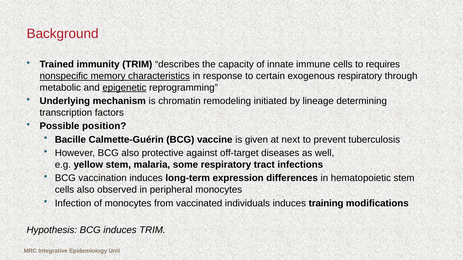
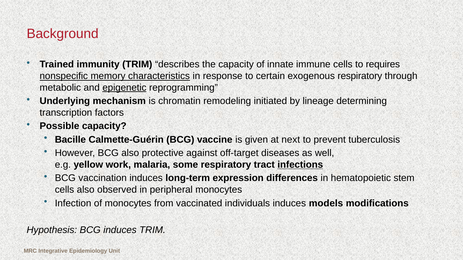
Possible position: position -> capacity
yellow stem: stem -> work
infections underline: none -> present
training: training -> models
